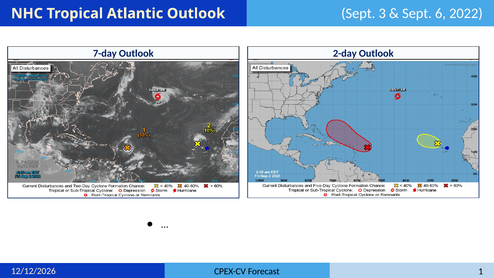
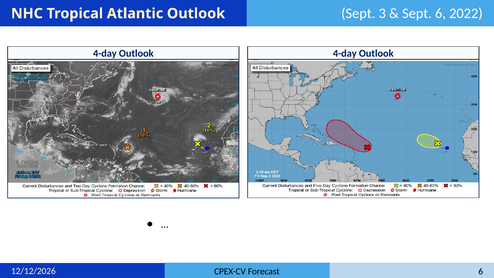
7-day at (105, 54): 7-day -> 4-day
Outlook 2-day: 2-day -> 4-day
Forecast 1: 1 -> 6
